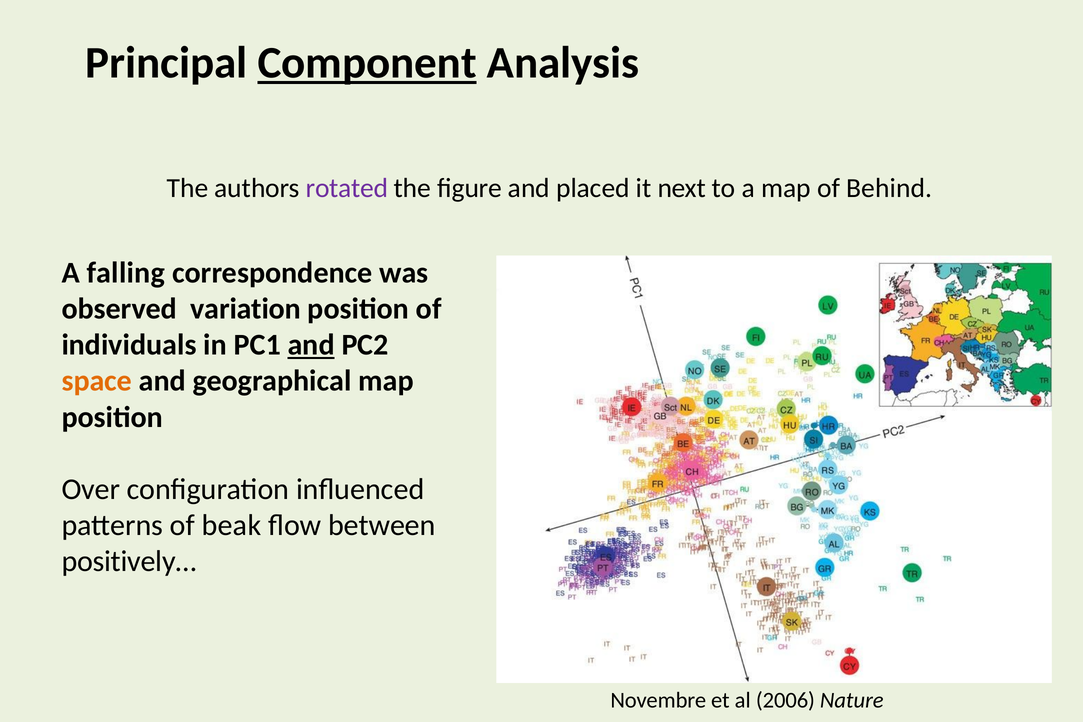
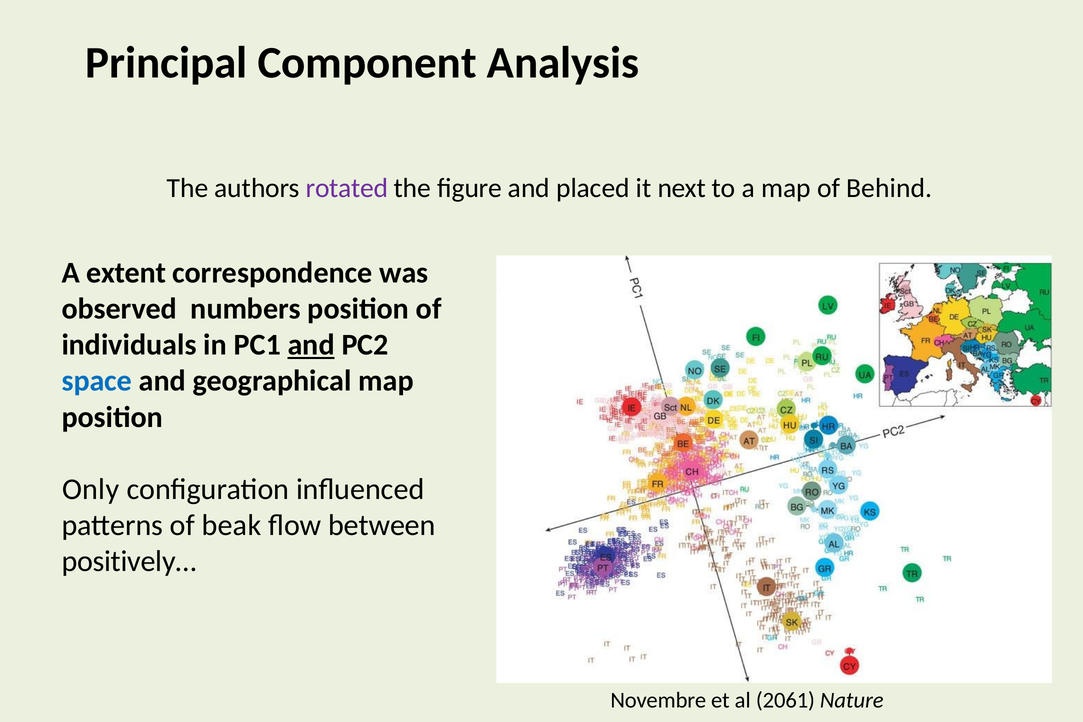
Component underline: present -> none
falling: falling -> extent
variation: variation -> numbers
space colour: orange -> blue
Over: Over -> Only
2006: 2006 -> 2061
